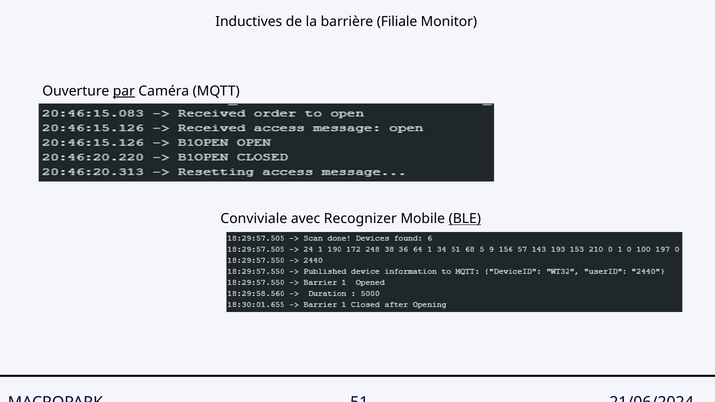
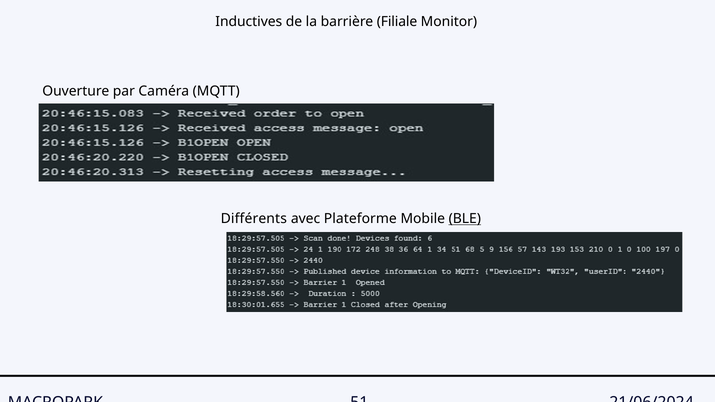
par underline: present -> none
Conviviale: Conviviale -> Différents
Recognizer: Recognizer -> Plateforme
